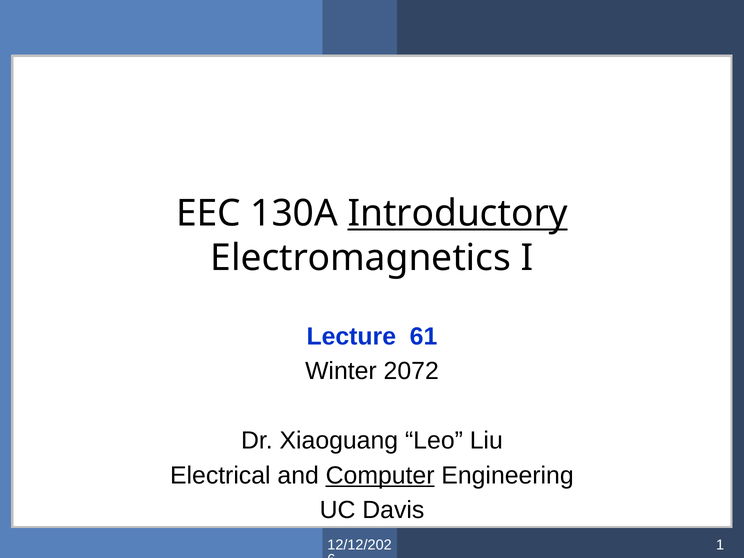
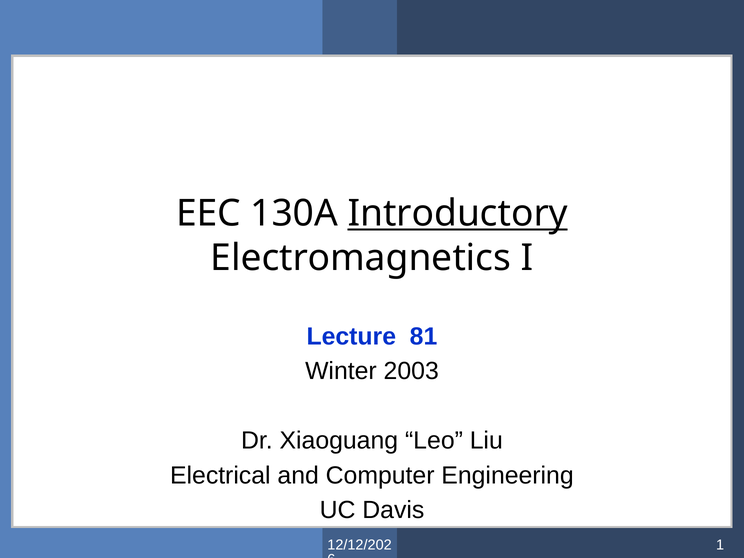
61: 61 -> 81
2072: 2072 -> 2003
Computer underline: present -> none
